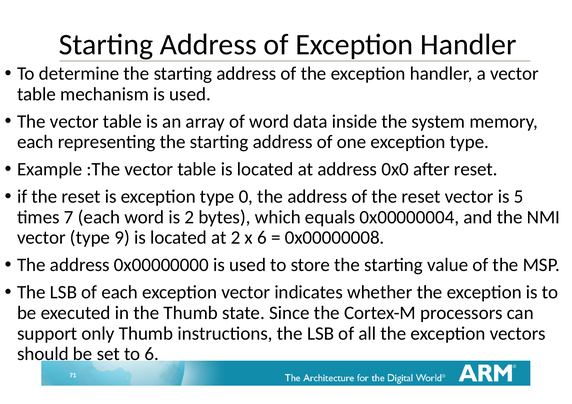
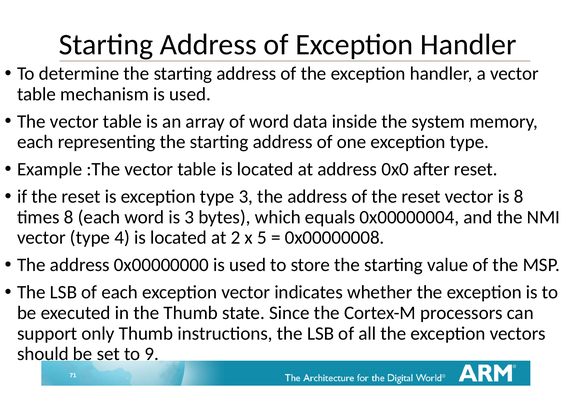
type 0: 0 -> 3
is 5: 5 -> 8
times 7: 7 -> 8
is 2: 2 -> 3
9: 9 -> 4
x 6: 6 -> 5
to 6: 6 -> 9
